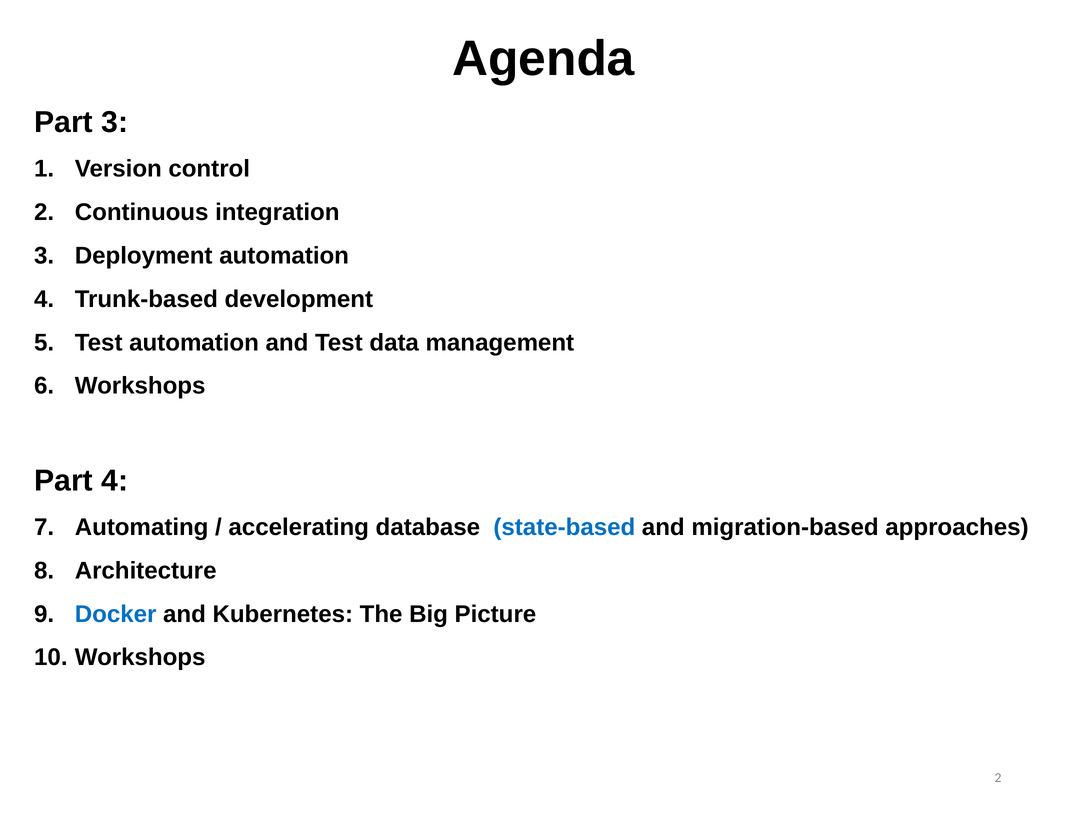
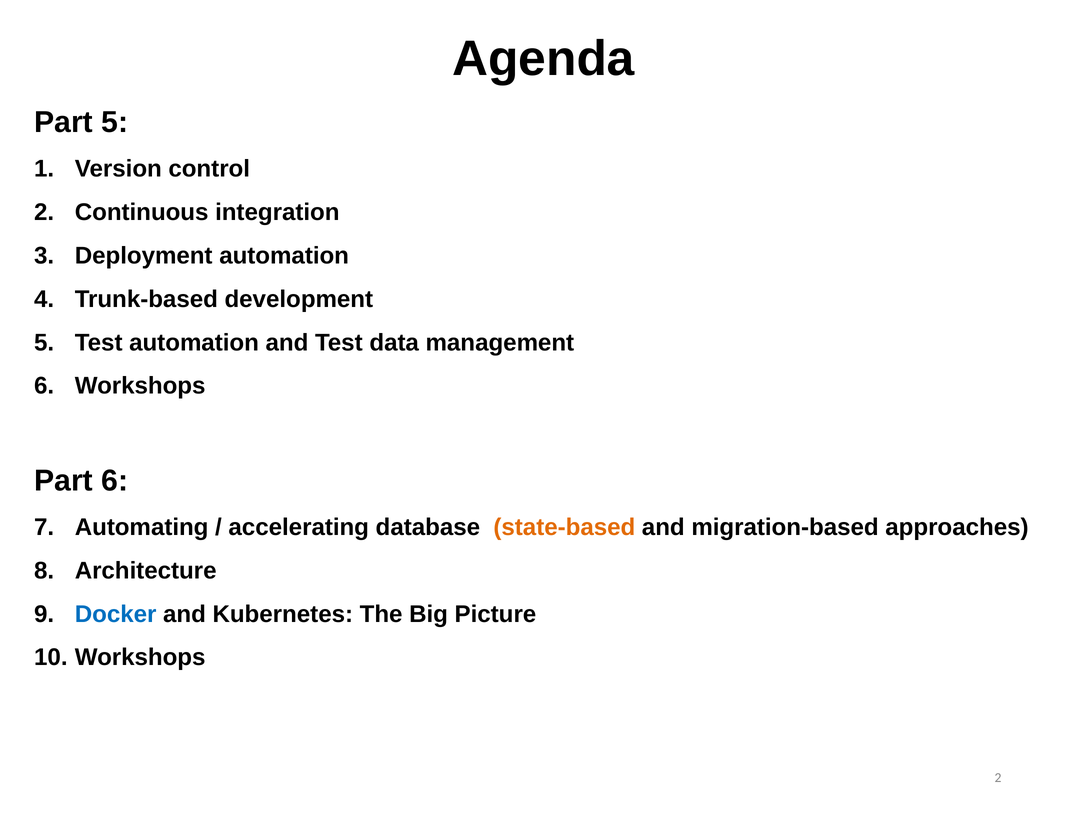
Part 3: 3 -> 5
Part 4: 4 -> 6
state-based colour: blue -> orange
